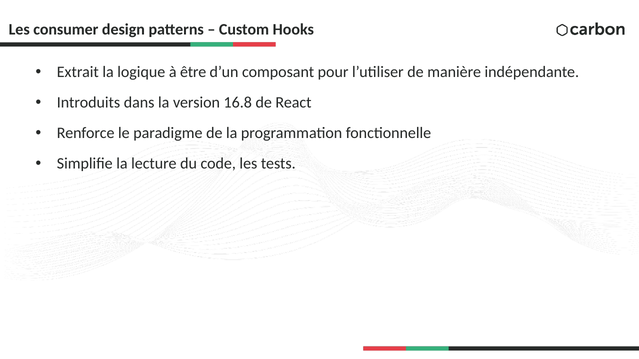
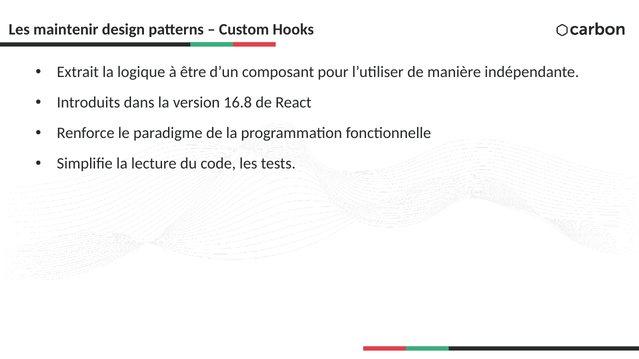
consumer: consumer -> maintenir
